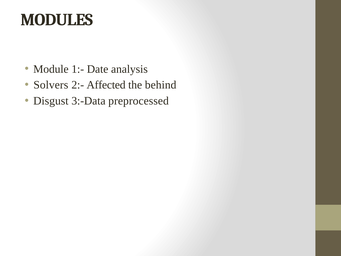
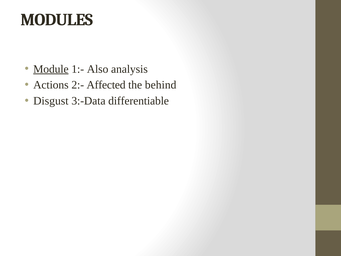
Module underline: none -> present
Date: Date -> Also
Solvers: Solvers -> Actions
preprocessed: preprocessed -> differentiable
